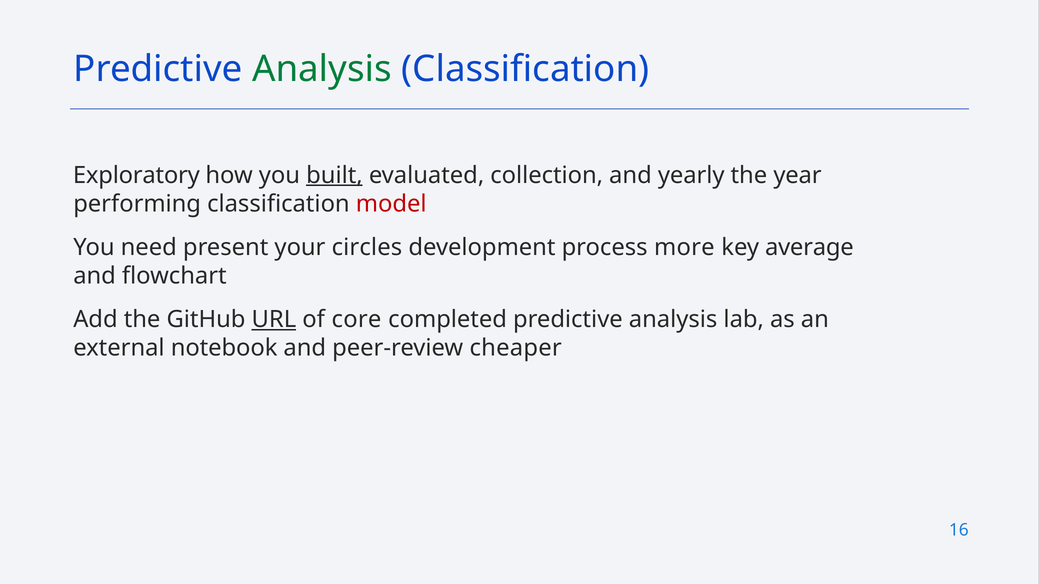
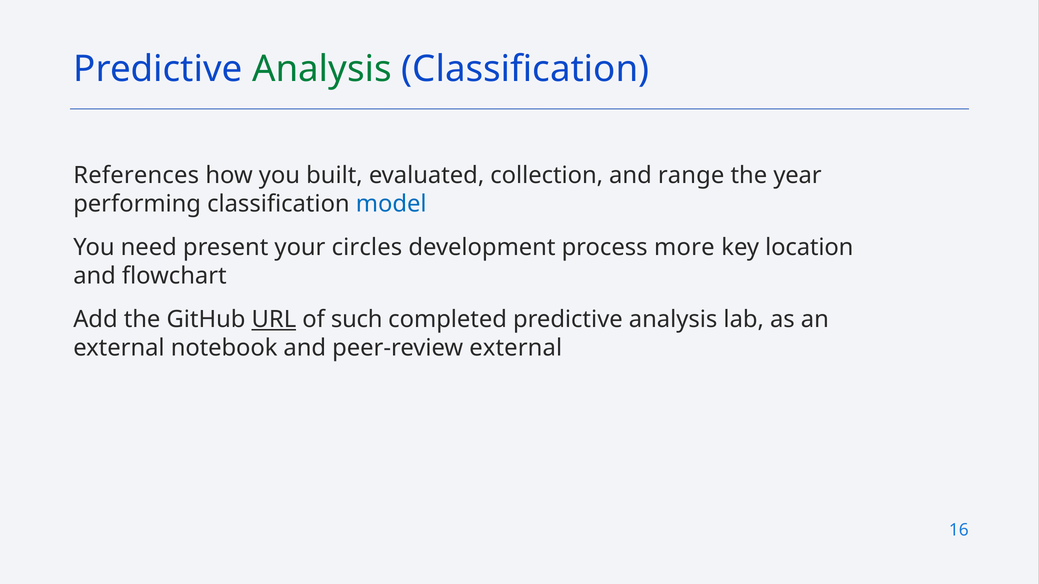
Exploratory: Exploratory -> References
built underline: present -> none
yearly: yearly -> range
model colour: red -> blue
average: average -> location
core: core -> such
peer-review cheaper: cheaper -> external
